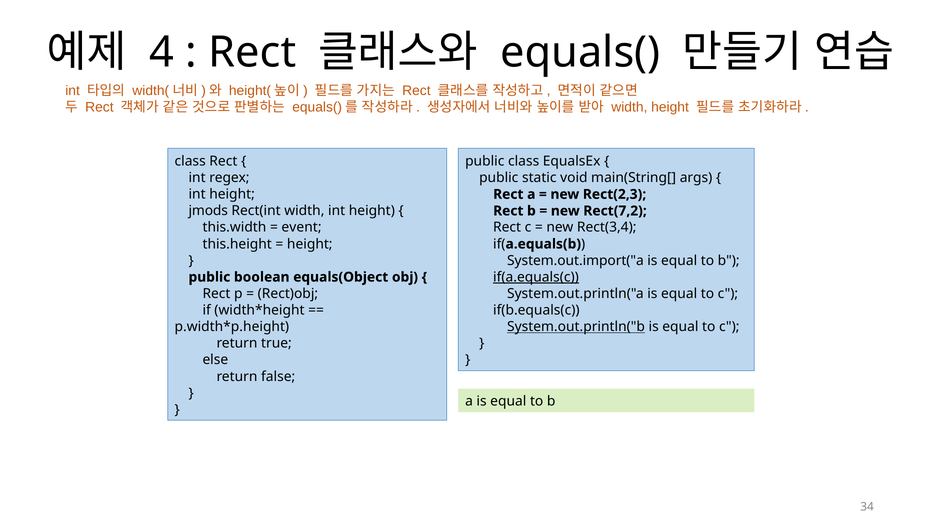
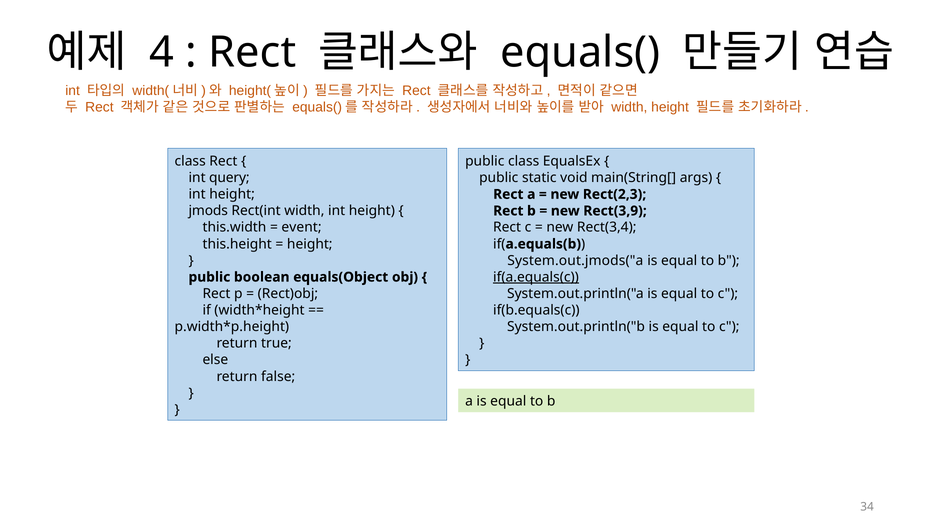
regex: regex -> query
Rect(7,2: Rect(7,2 -> Rect(3,9
System.out.import("a: System.out.import("a -> System.out.jmods("a
System.out.println("b underline: present -> none
